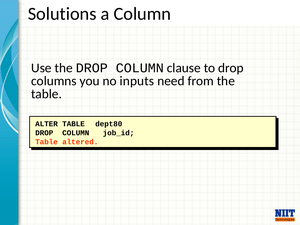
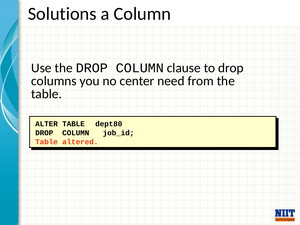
inputs: inputs -> center
